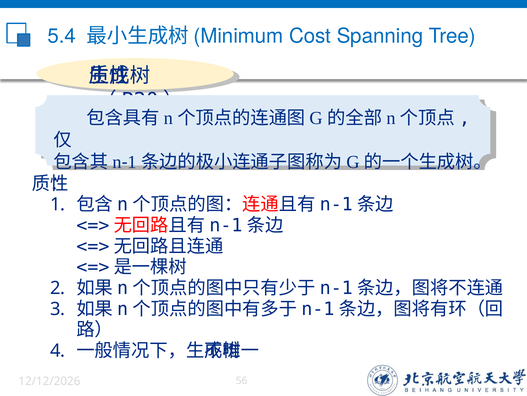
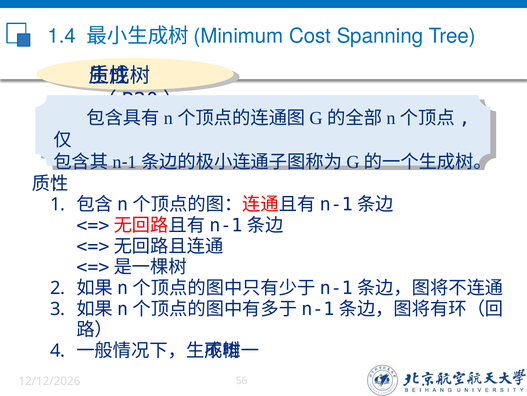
5.4: 5.4 -> 1.4
